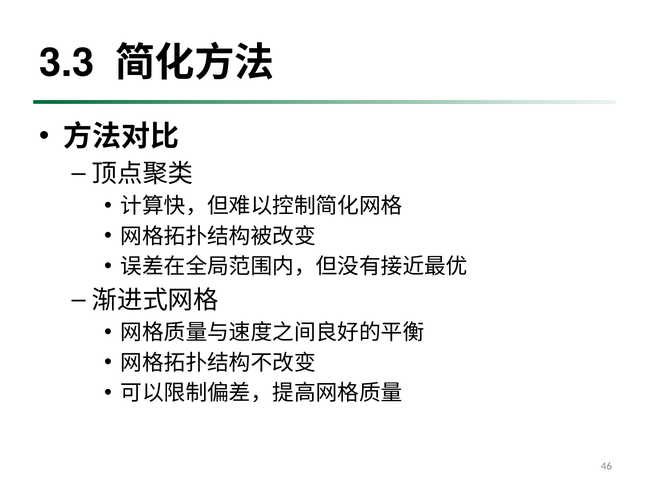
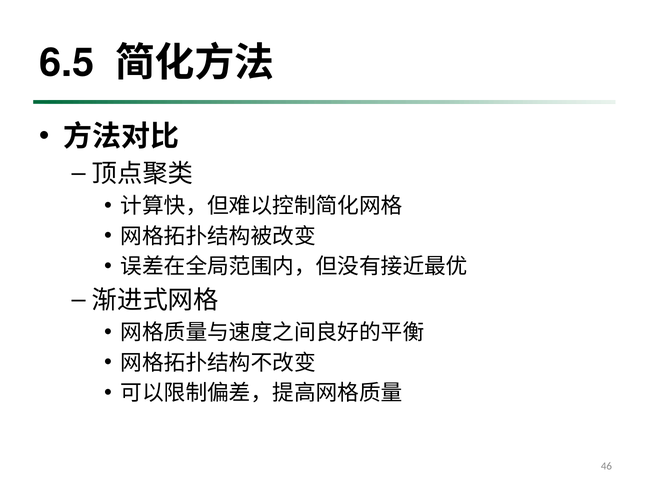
3.3: 3.3 -> 6.5
